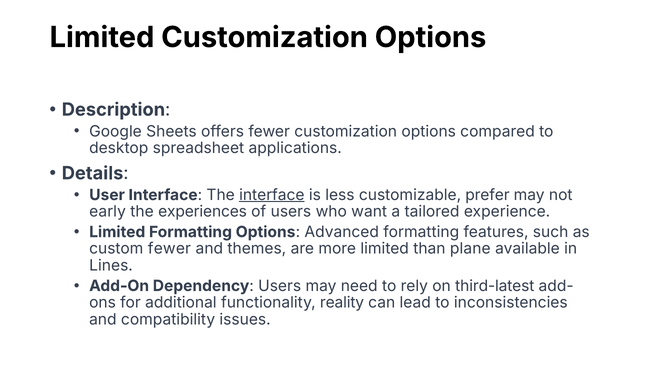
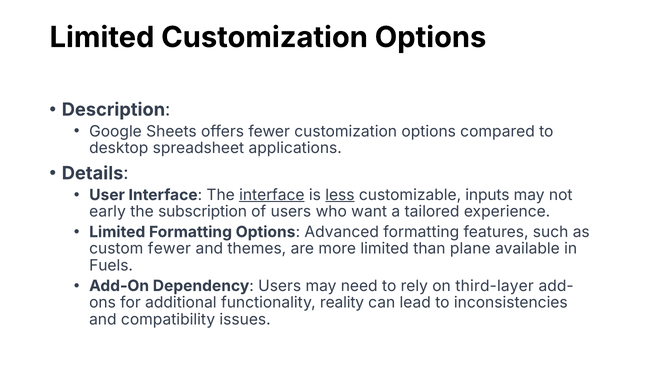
less underline: none -> present
prefer: prefer -> inputs
experiences: experiences -> subscription
Lines: Lines -> Fuels
third-latest: third-latest -> third-layer
